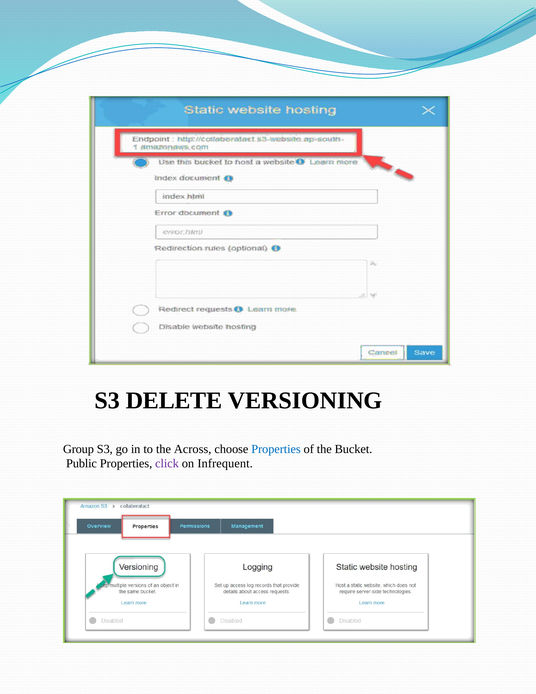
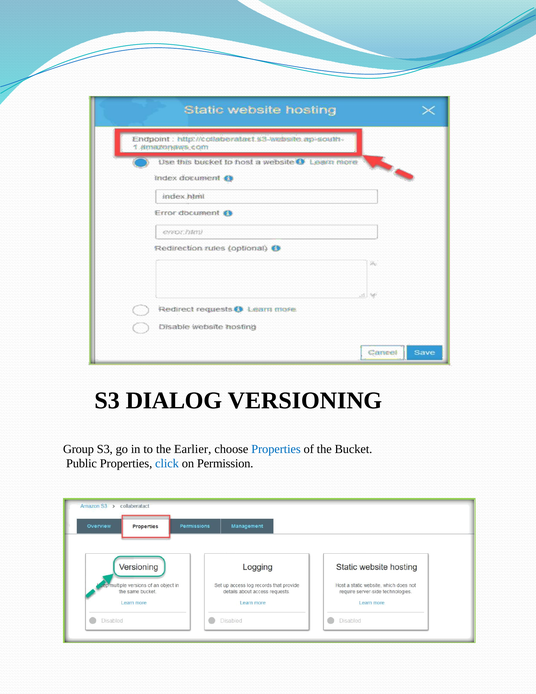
DELETE: DELETE -> DIALOG
Across: Across -> Earlier
click colour: purple -> blue
Infrequent: Infrequent -> Permission
